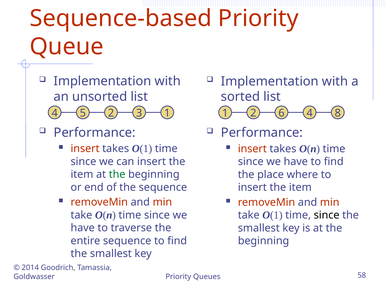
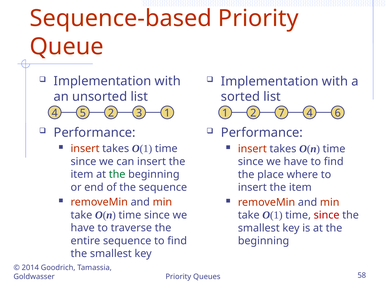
6: 6 -> 7
8: 8 -> 6
since at (327, 216) colour: black -> red
